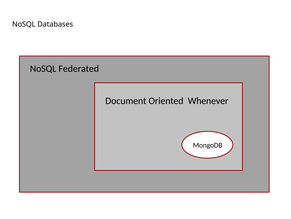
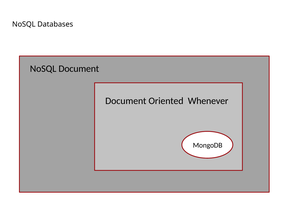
NoSQL Federated: Federated -> Document
